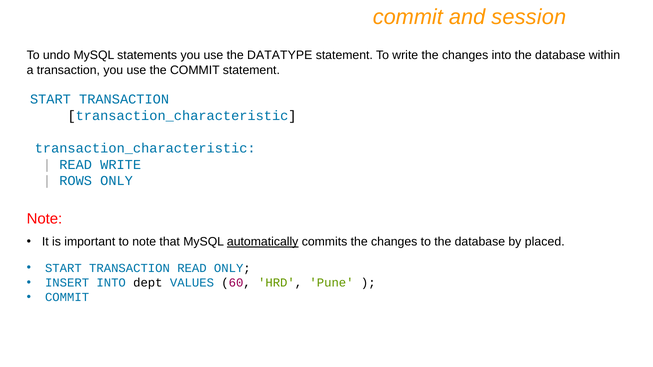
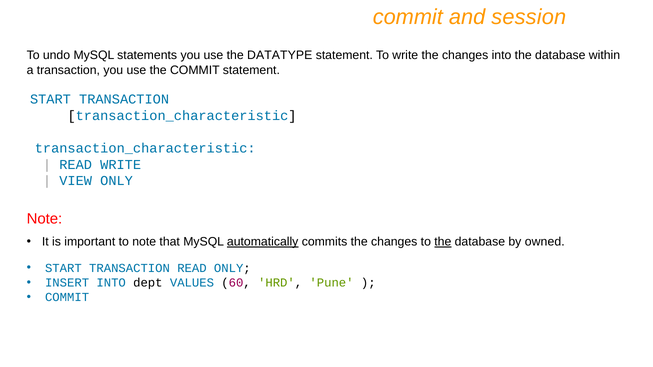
ROWS: ROWS -> VIEW
the at (443, 242) underline: none -> present
placed: placed -> owned
